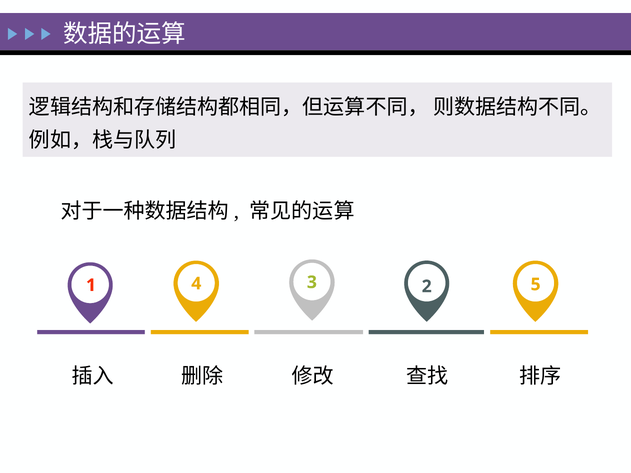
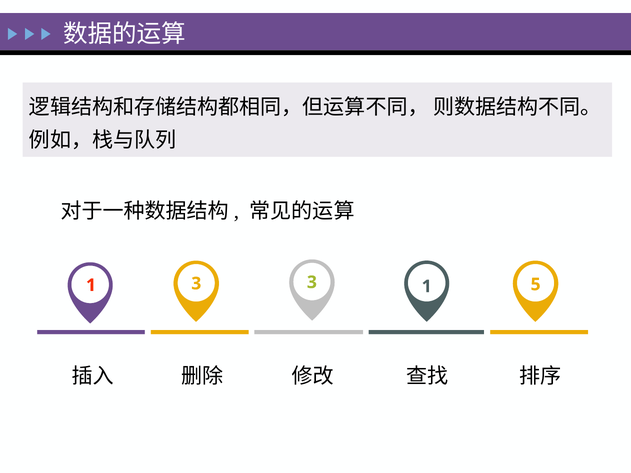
1 4: 4 -> 3
3 2: 2 -> 1
